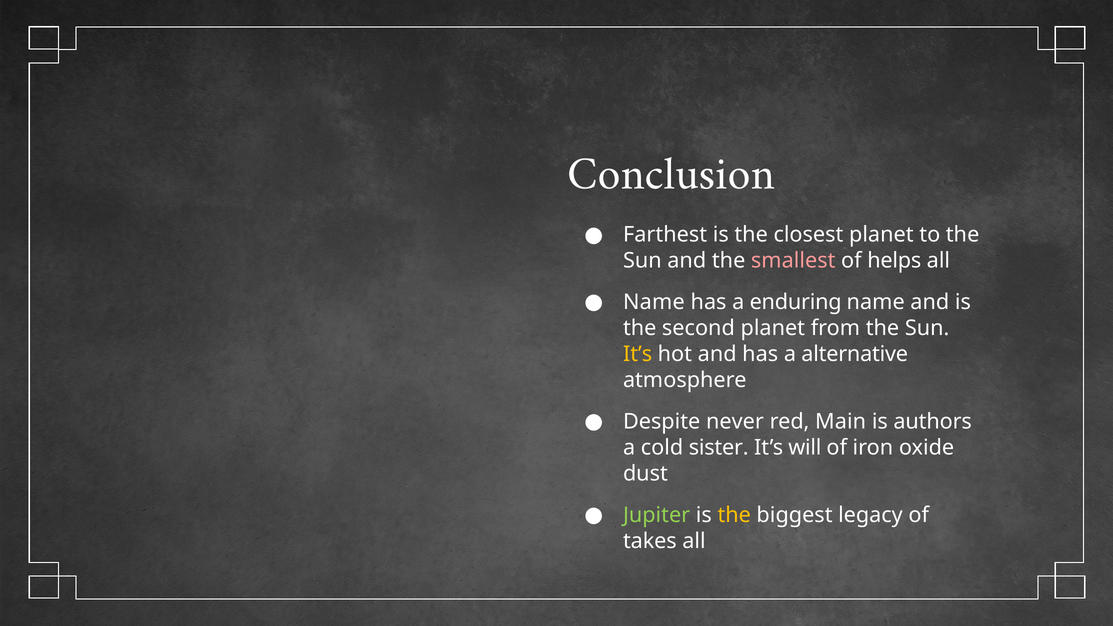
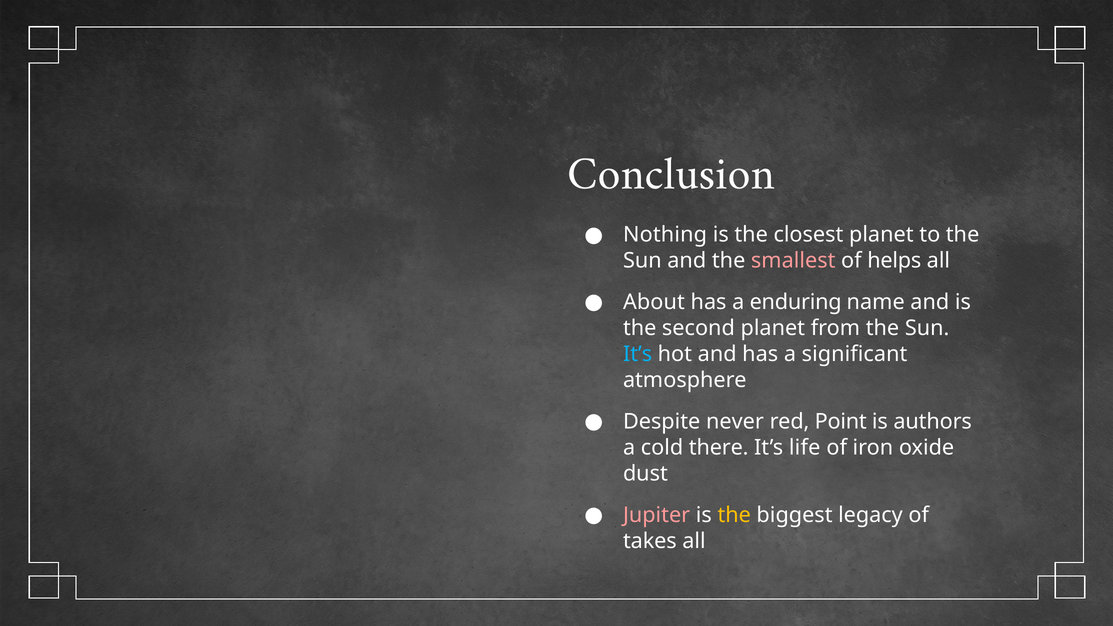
Farthest: Farthest -> Nothing
Name at (654, 302): Name -> About
It’s at (638, 354) colour: yellow -> light blue
alternative: alternative -> significant
Main: Main -> Point
sister: sister -> there
will: will -> life
Jupiter colour: light green -> pink
